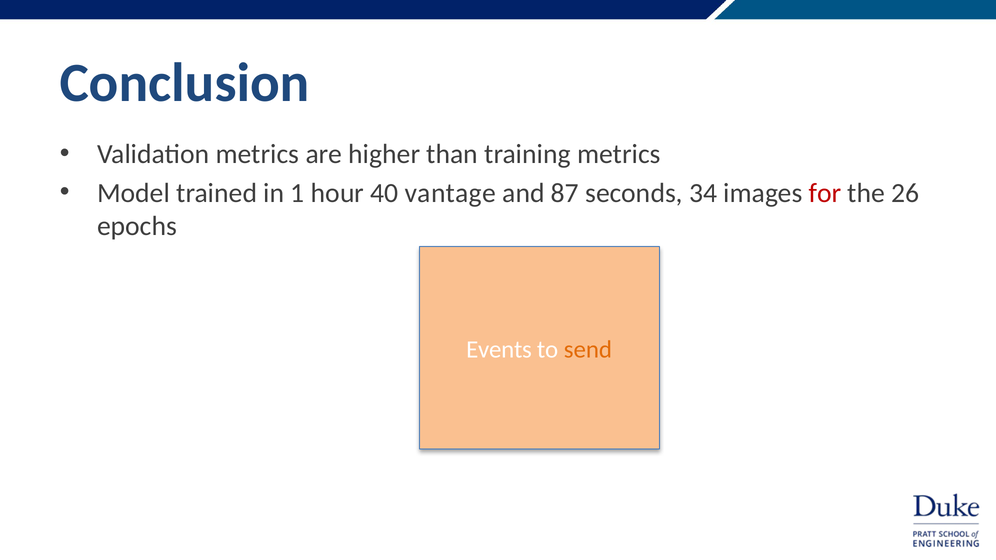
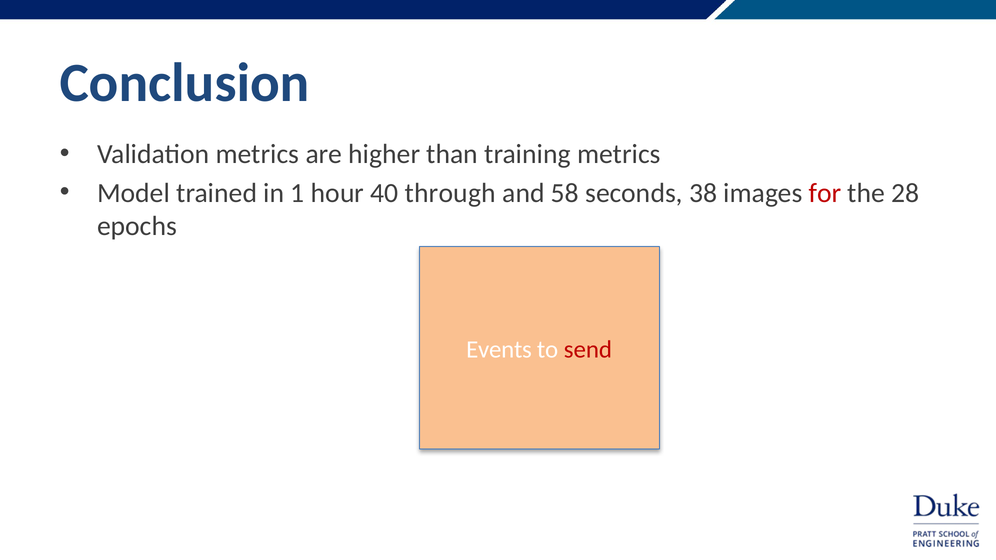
vantage: vantage -> through
87: 87 -> 58
34: 34 -> 38
26: 26 -> 28
send colour: orange -> red
